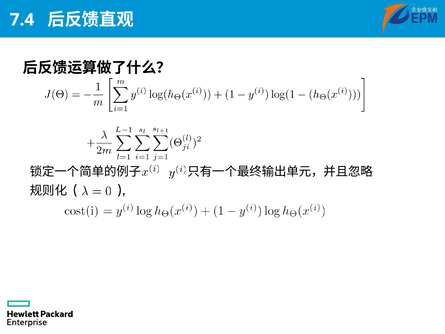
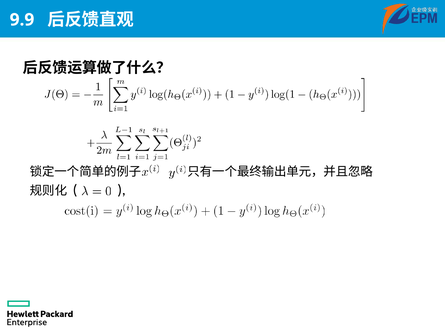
7.4: 7.4 -> 9.9
